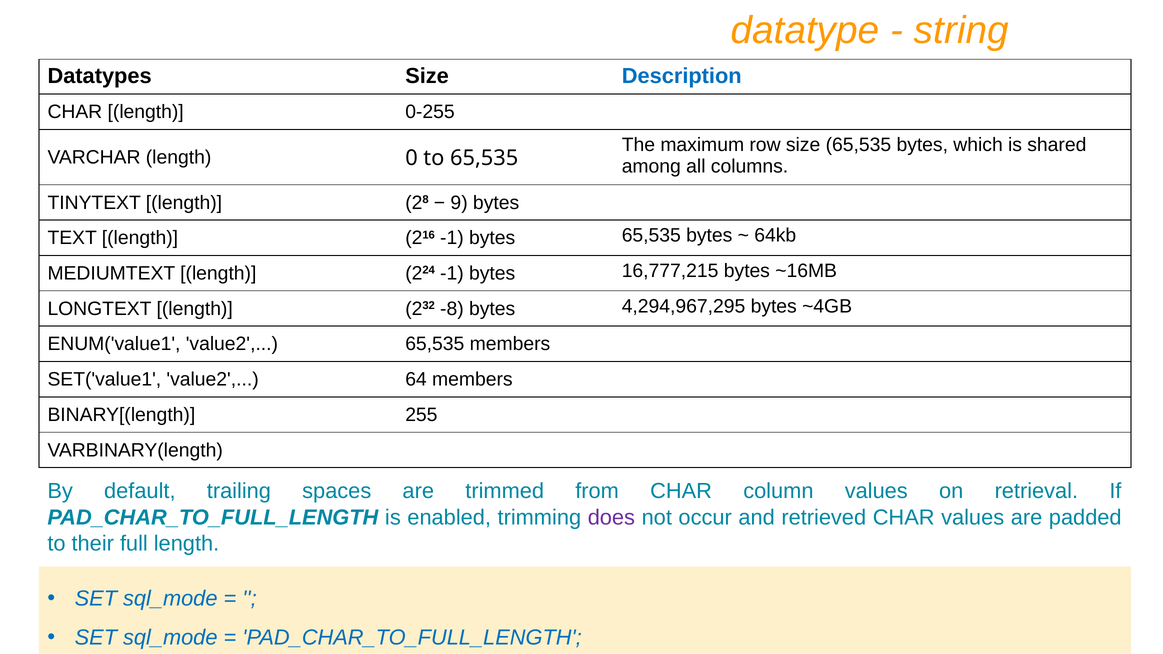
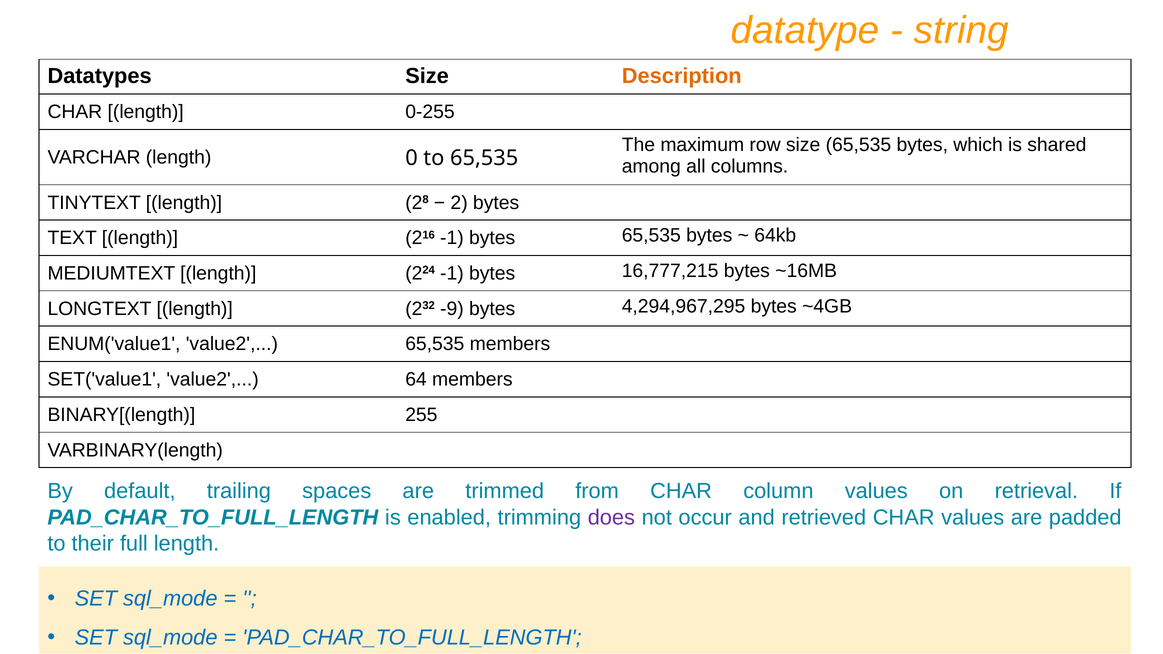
Description colour: blue -> orange
9: 9 -> 2
-8: -8 -> -9
